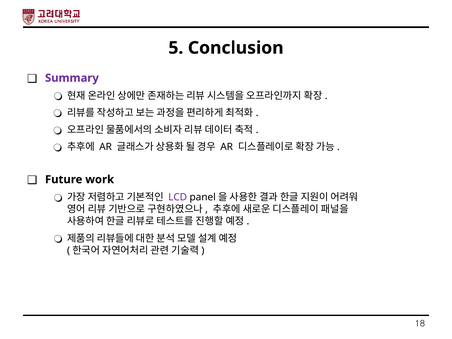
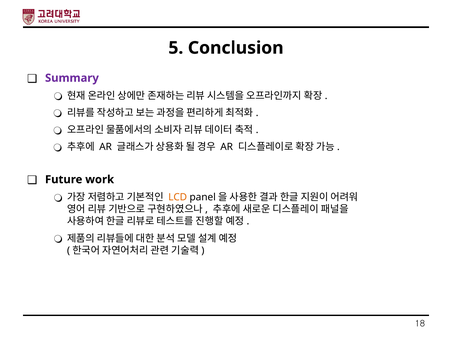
LCD colour: purple -> orange
